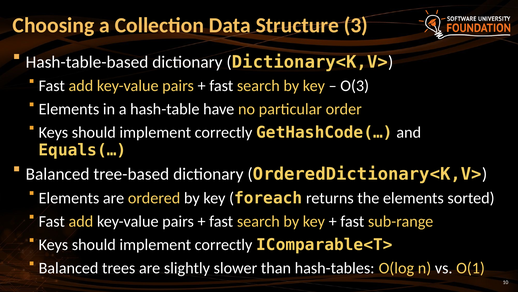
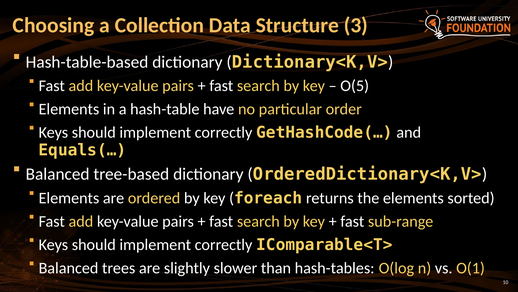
O(3: O(3 -> O(5
